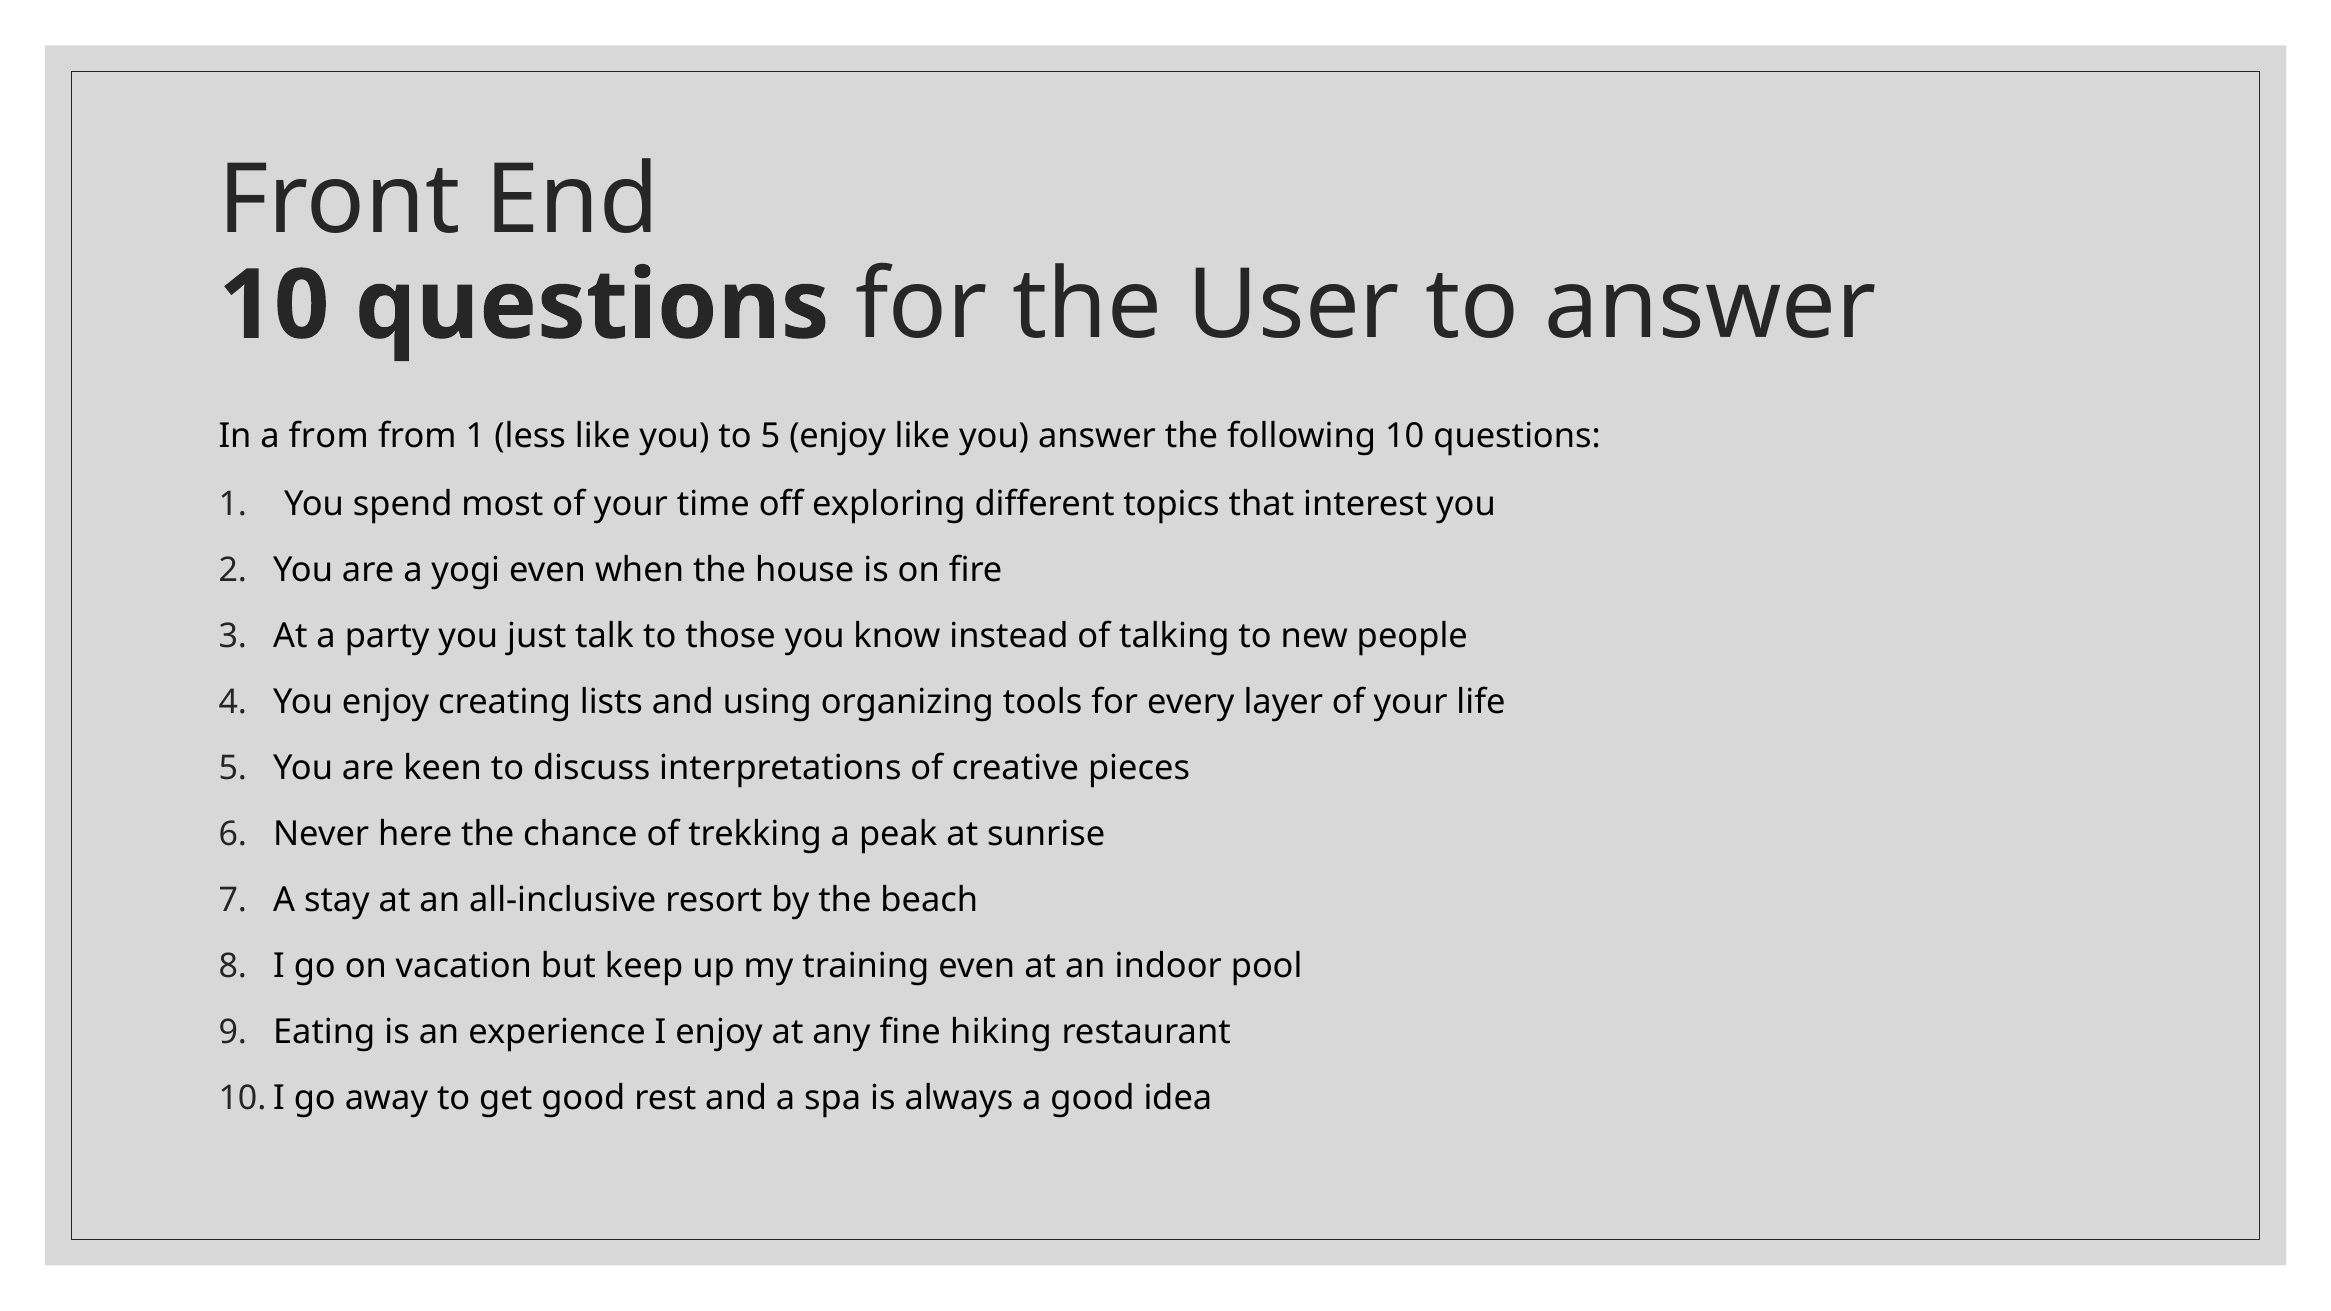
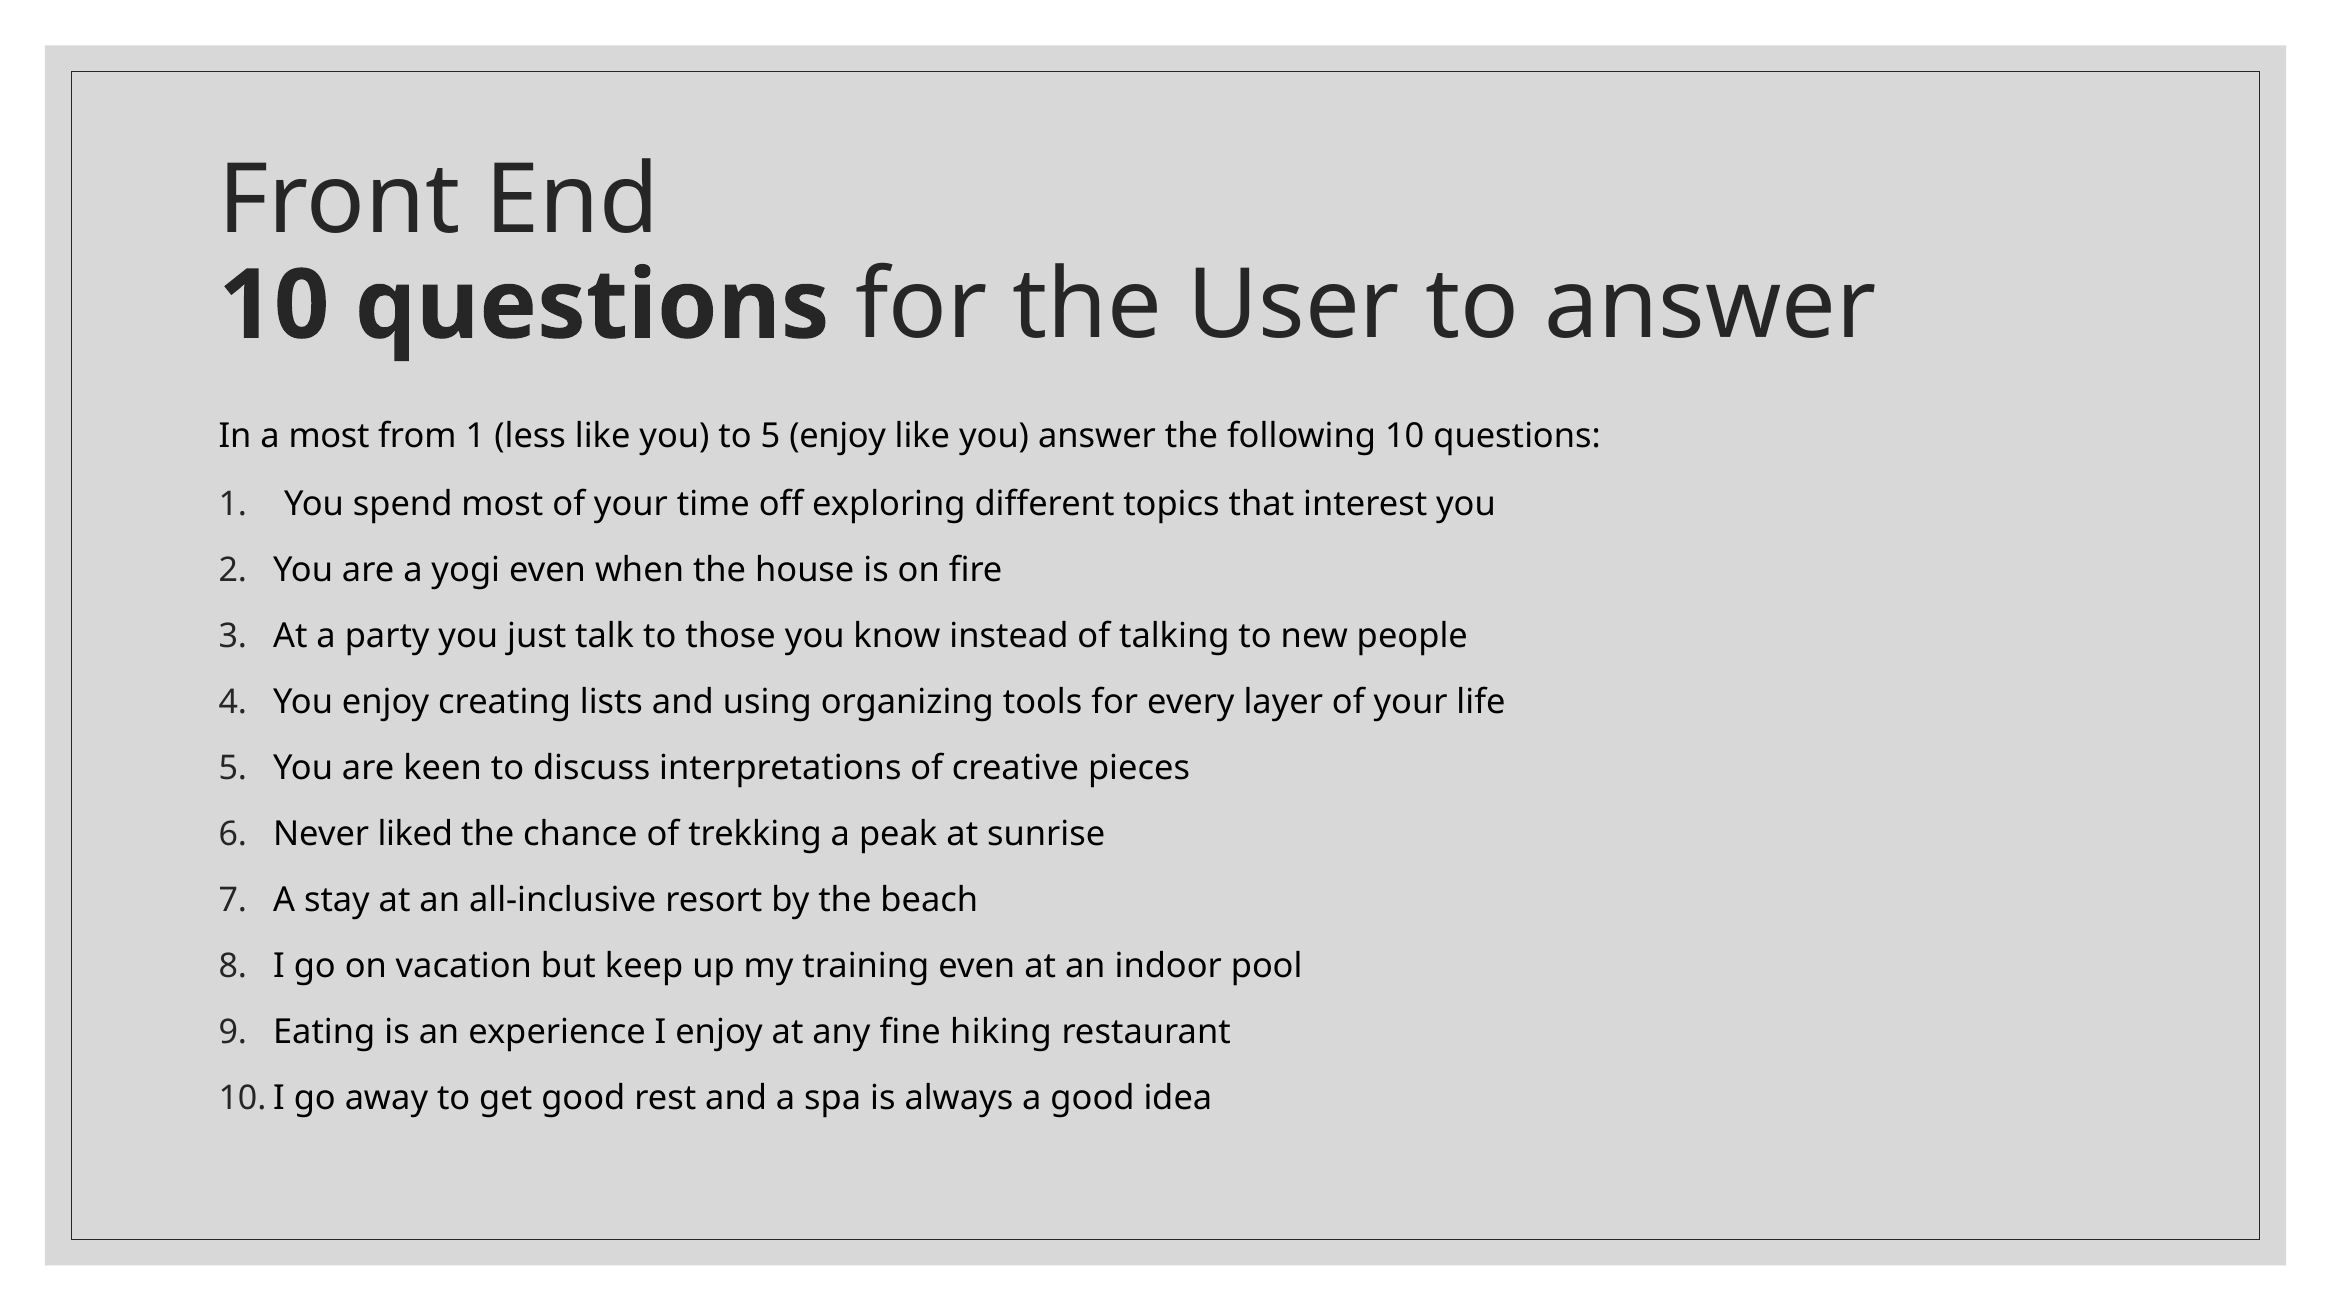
a from: from -> most
here: here -> liked
